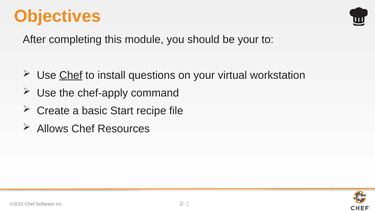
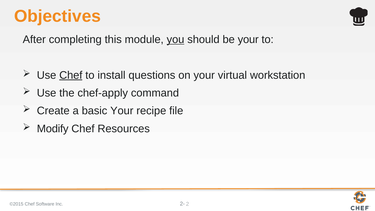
you underline: none -> present
basic Start: Start -> Your
Allows: Allows -> Modify
